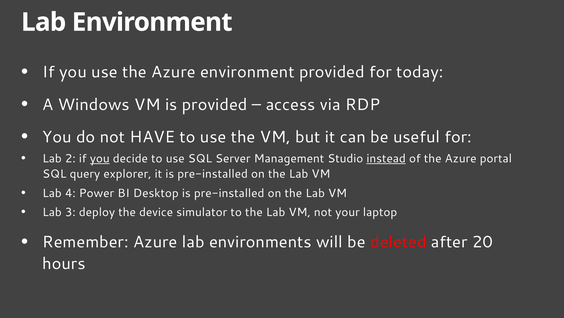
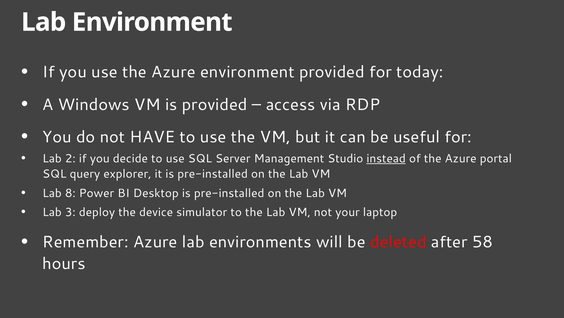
you at (100, 158) underline: present -> none
4: 4 -> 8
20: 20 -> 58
